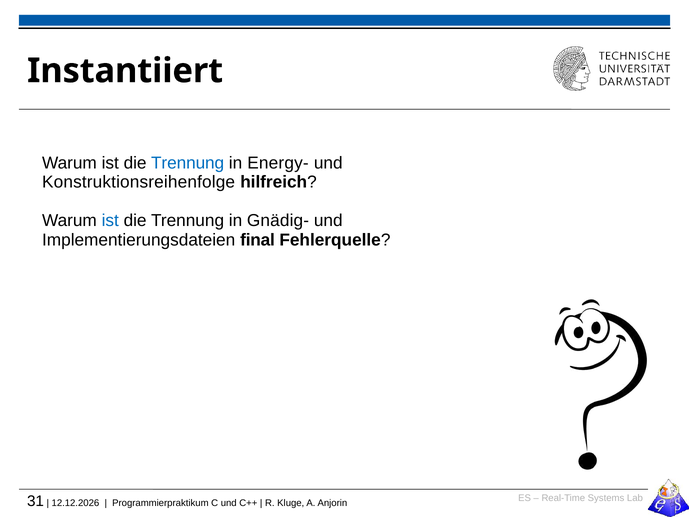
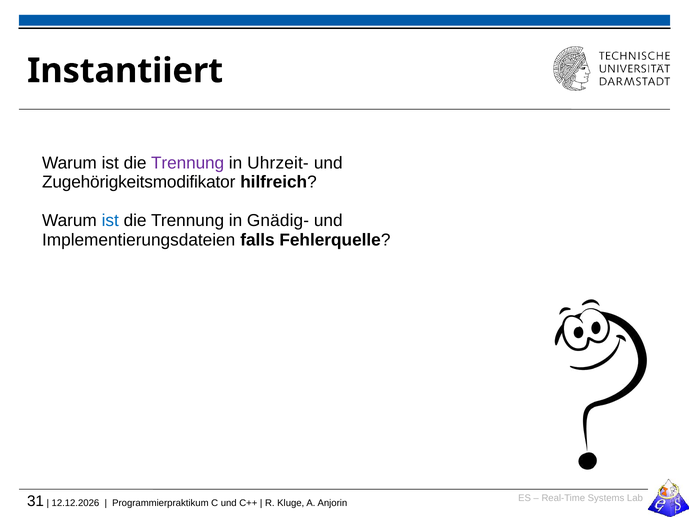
Trennung at (188, 163) colour: blue -> purple
Energy-: Energy- -> Uhrzeit-
Konstruktionsreihenfolge: Konstruktionsreihenfolge -> Zugehörigkeitsmodifikator
final: final -> falls
